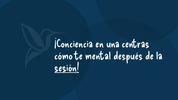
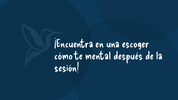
¡Conciencia: ¡Conciencia -> ¡Encuentra
centras: centras -> escoger
sesión underline: present -> none
